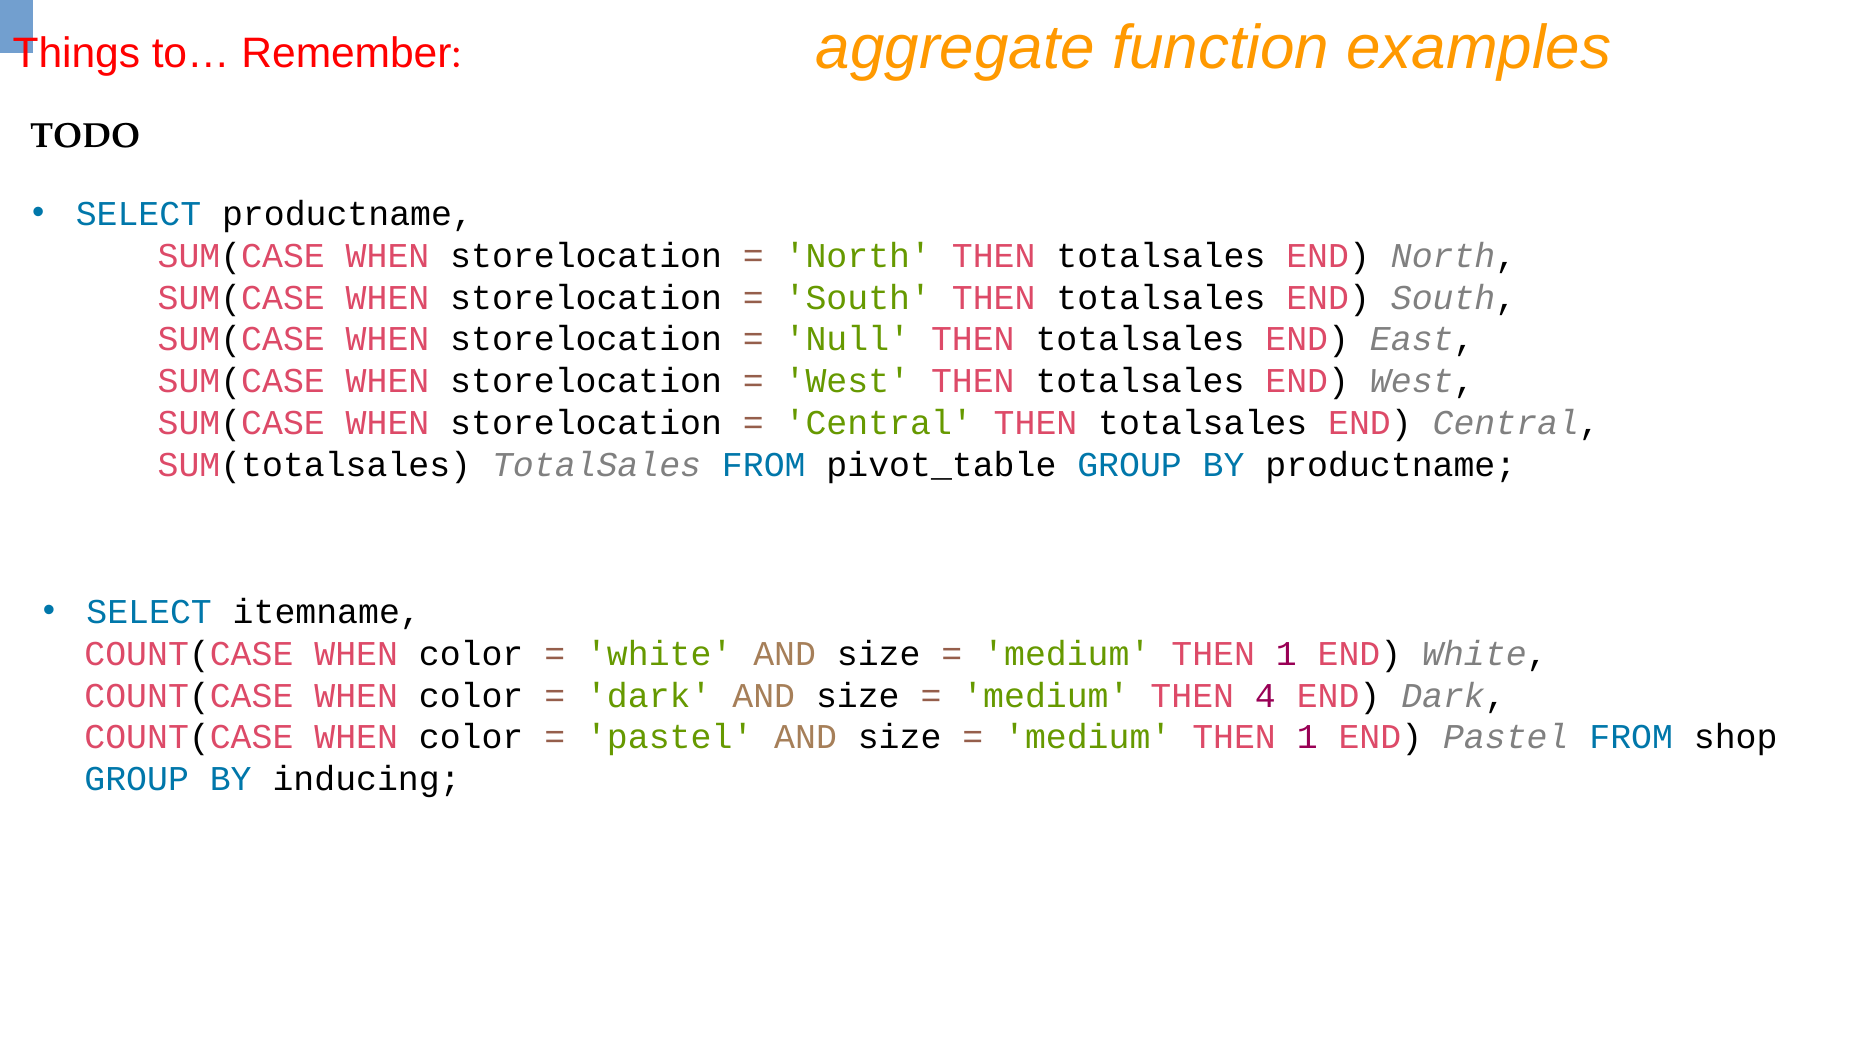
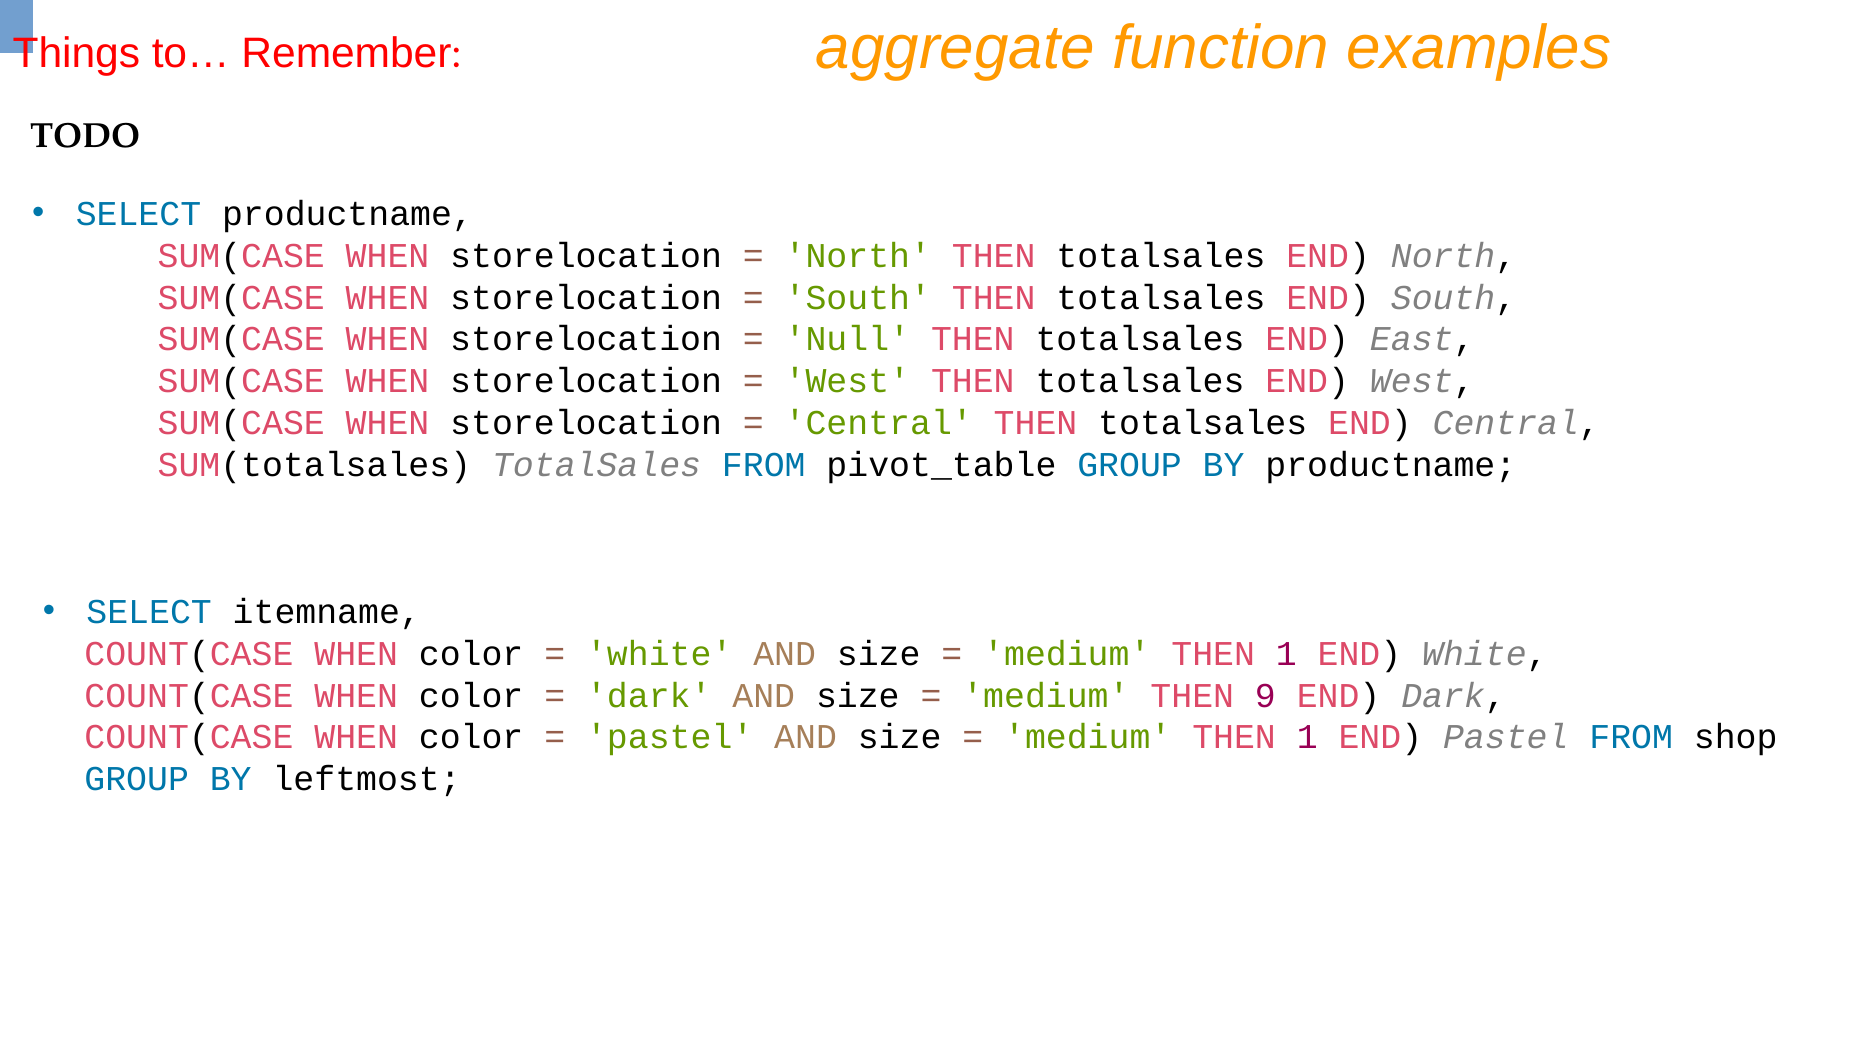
4: 4 -> 9
inducing: inducing -> leftmost
